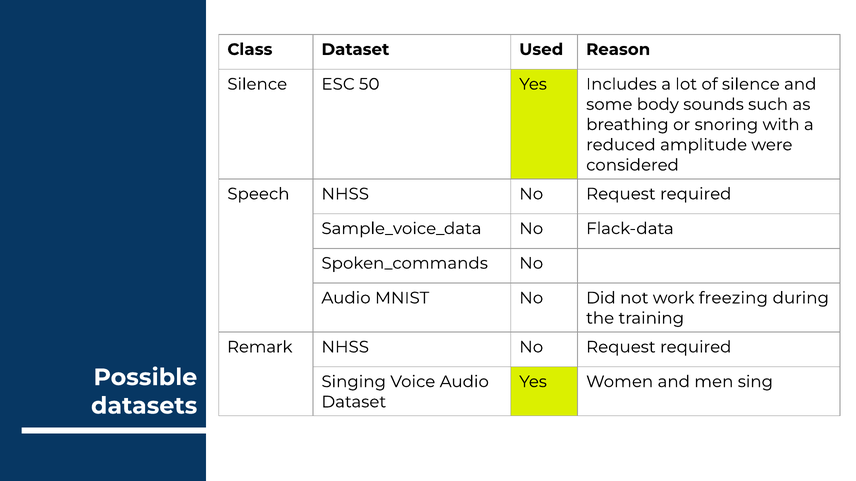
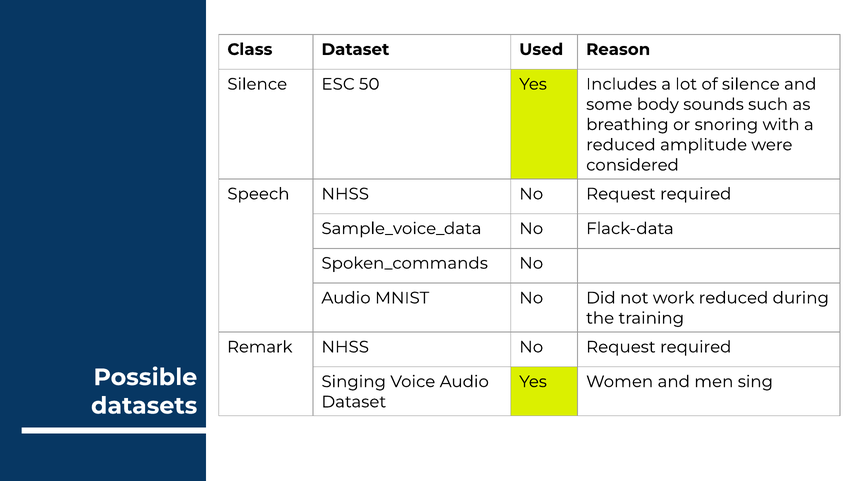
work freezing: freezing -> reduced
